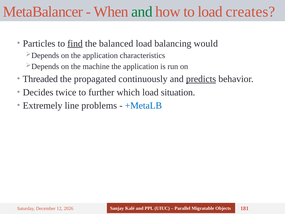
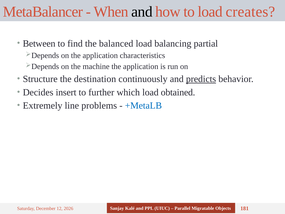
and at (142, 12) colour: green -> black
Particles: Particles -> Between
find underline: present -> none
would: would -> partial
Threaded: Threaded -> Structure
propagated: propagated -> destination
twice: twice -> insert
situation: situation -> obtained
